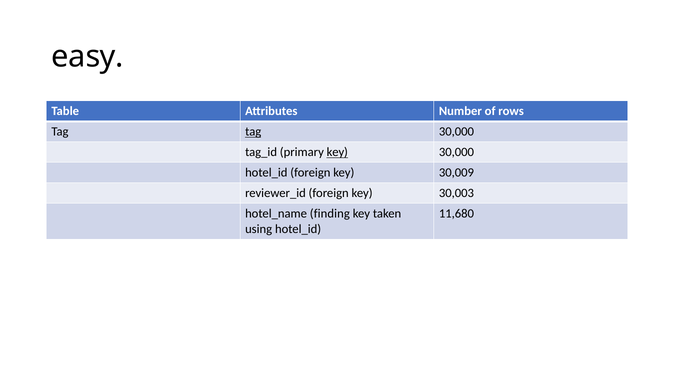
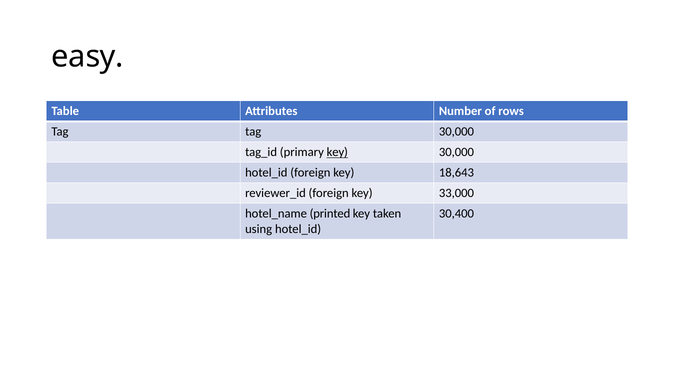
tag at (253, 132) underline: present -> none
30,009: 30,009 -> 18,643
30,003: 30,003 -> 33,000
finding: finding -> printed
11,680: 11,680 -> 30,400
